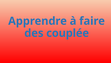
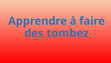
couplée: couplée -> tombez
